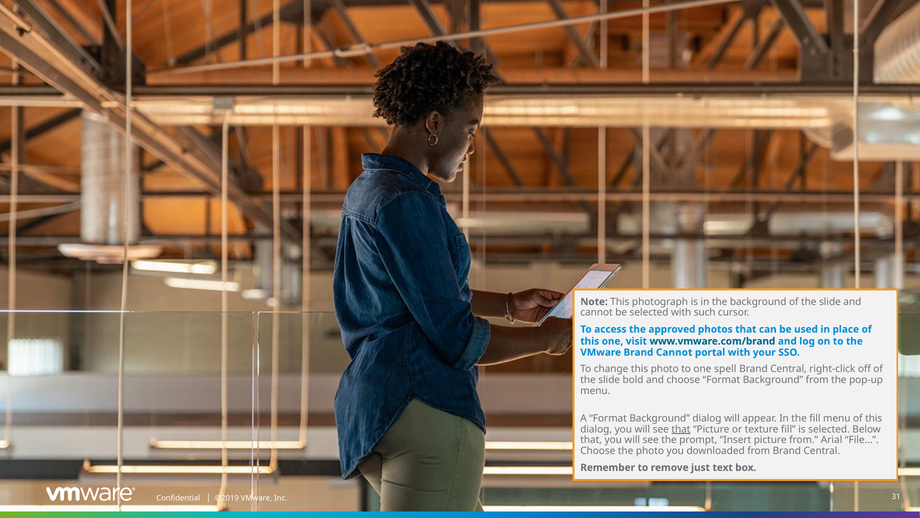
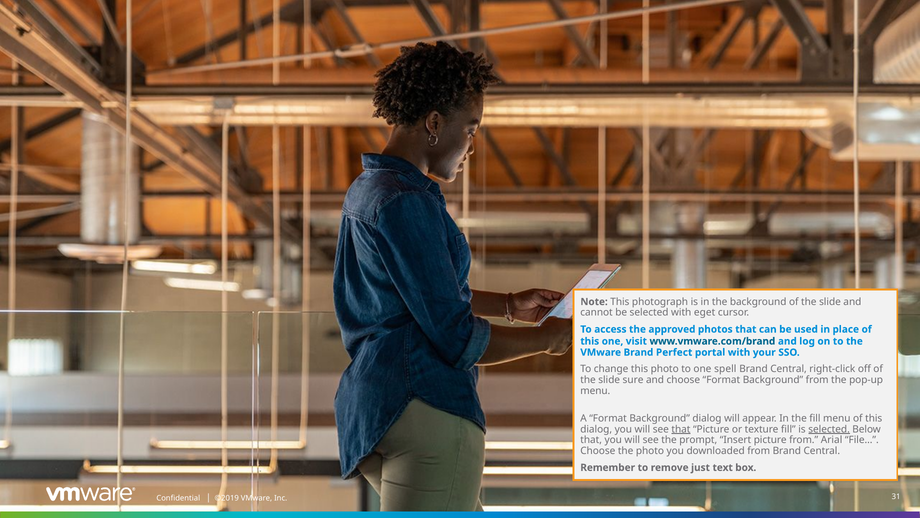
such: such -> eget
Brand Cannot: Cannot -> Perfect
bold: bold -> sure
selected at (829, 429) underline: none -> present
